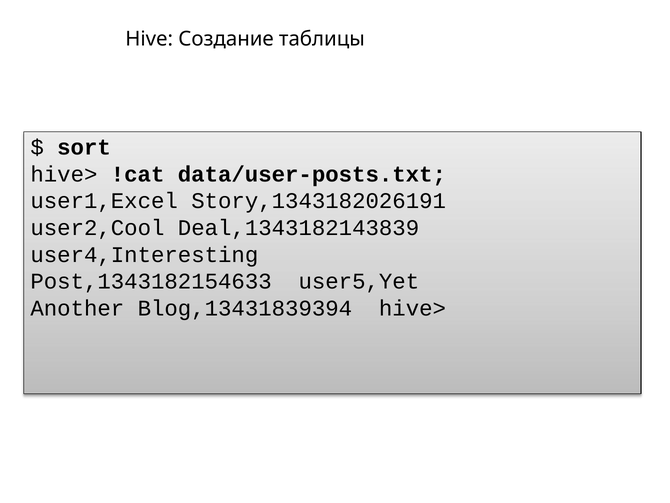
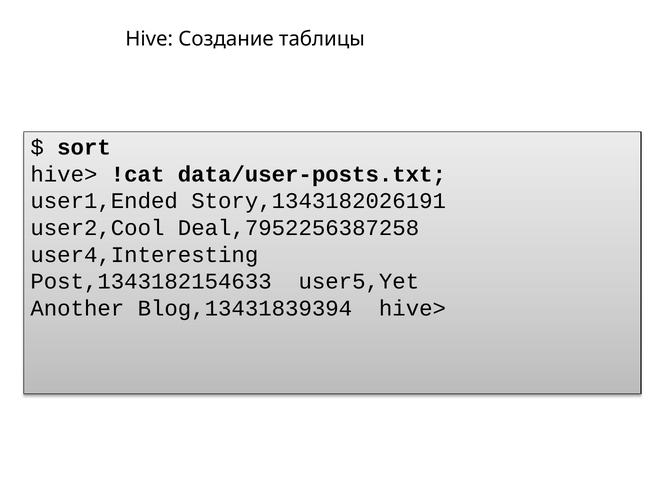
user1,Excel: user1,Excel -> user1,Ended
Deal,1343182143839: Deal,1343182143839 -> Deal,7952256387258
